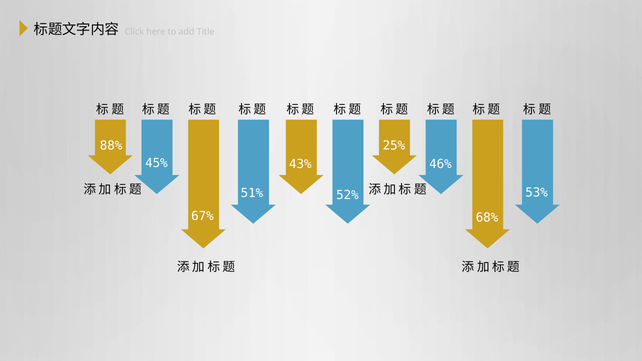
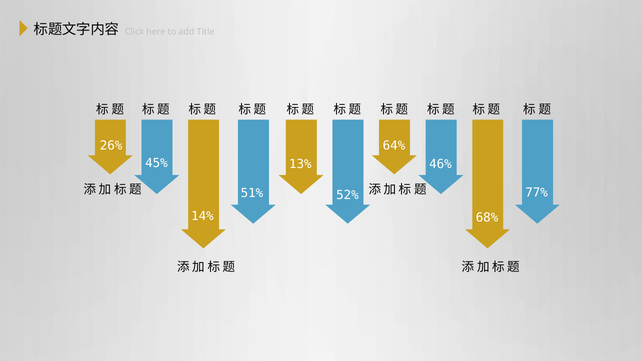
88%: 88% -> 26%
25%: 25% -> 64%
43%: 43% -> 13%
53%: 53% -> 77%
67%: 67% -> 14%
